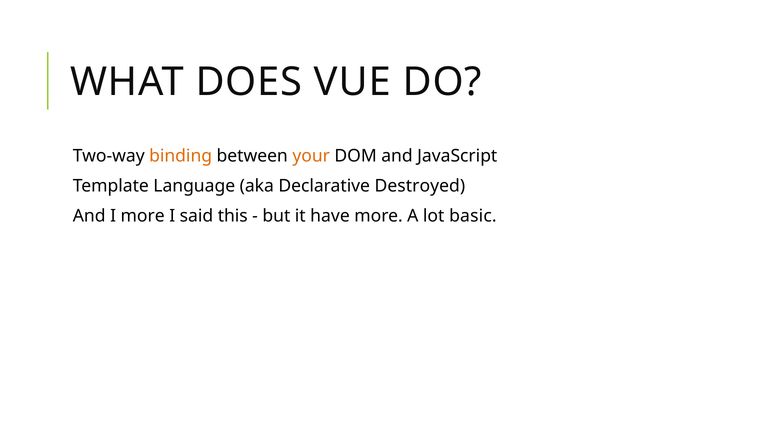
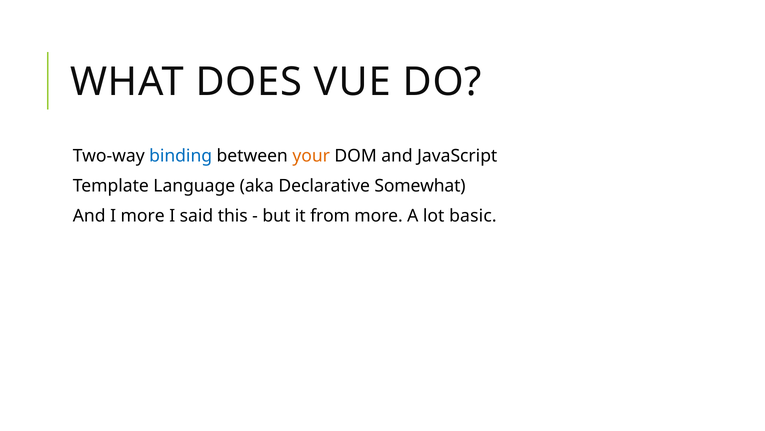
binding colour: orange -> blue
Destroyed: Destroyed -> Somewhat
have: have -> from
